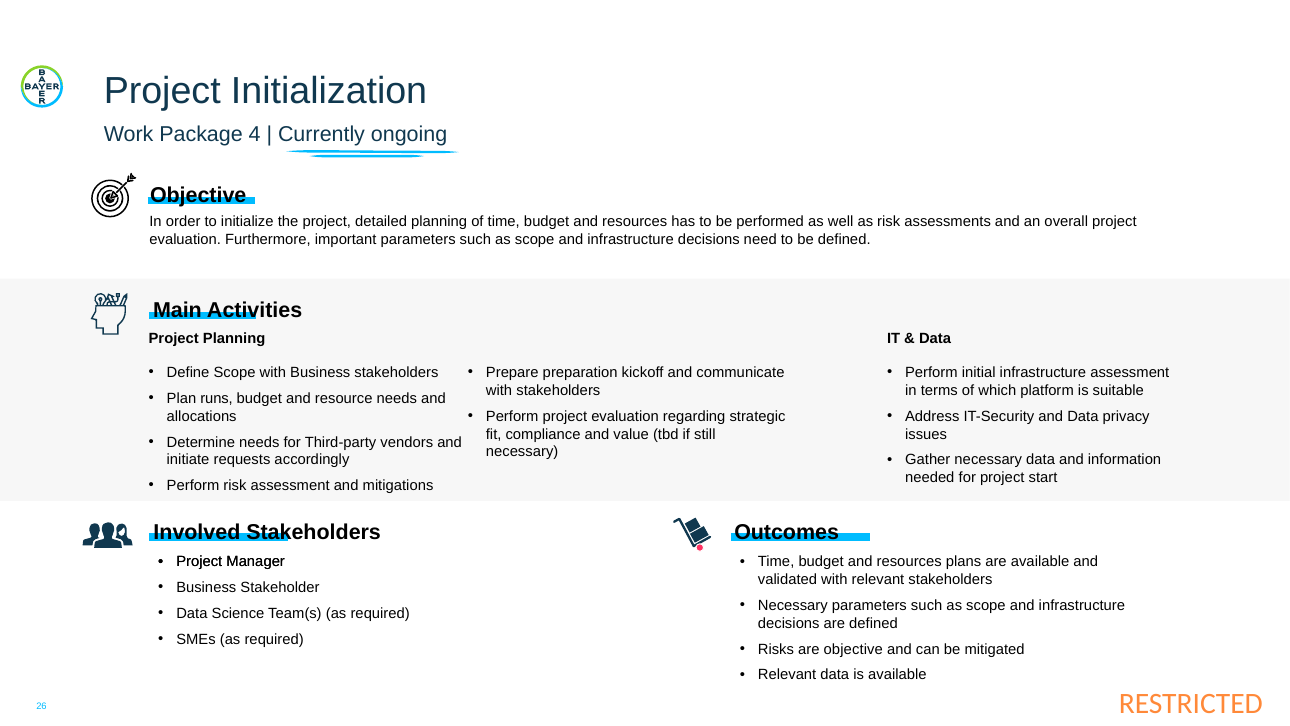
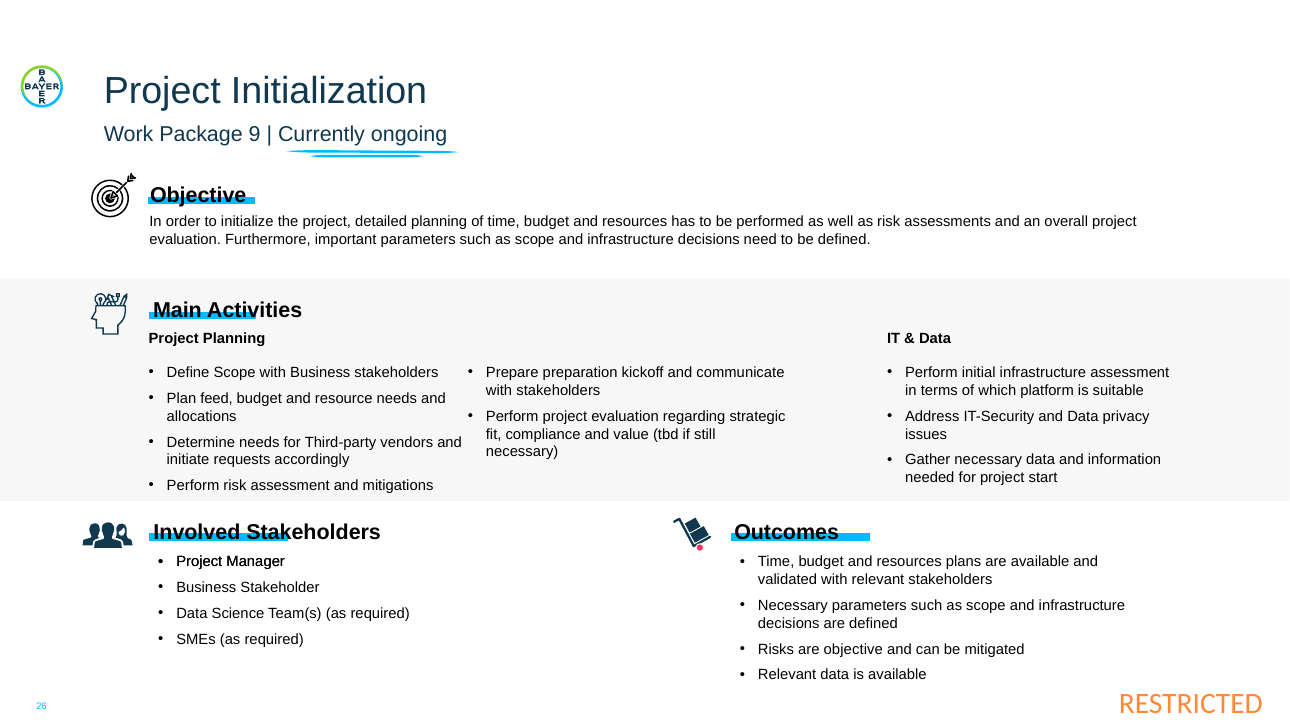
4: 4 -> 9
runs: runs -> feed
